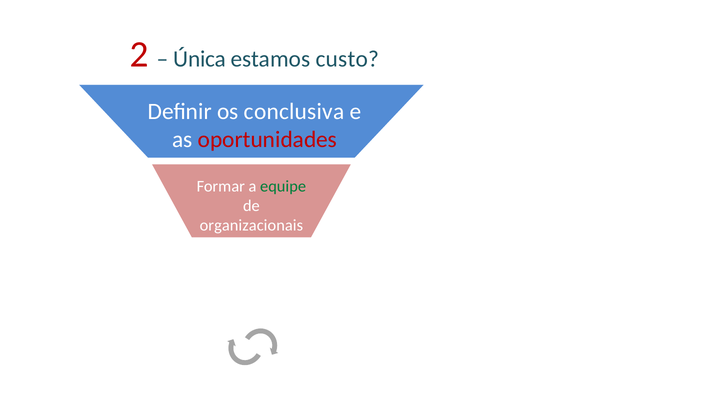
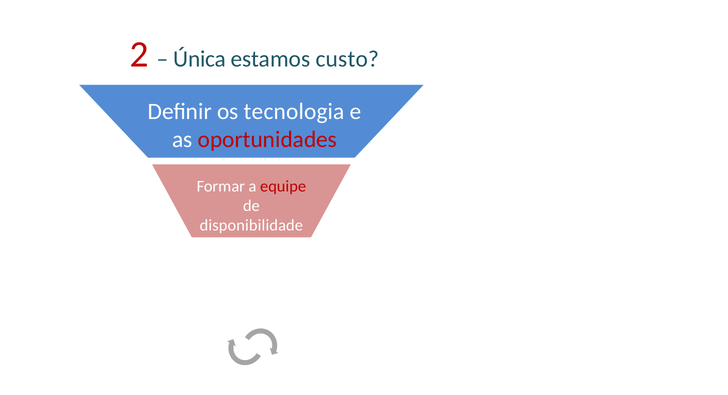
conclusiva: conclusiva -> tecnologia
equipe colour: green -> red
organizacionais: organizacionais -> disponibilidade
